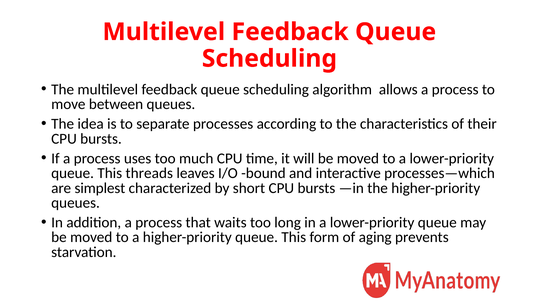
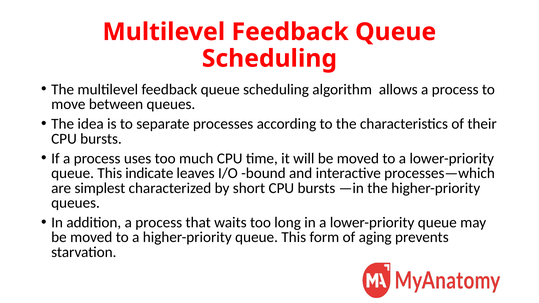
threads: threads -> indicate
